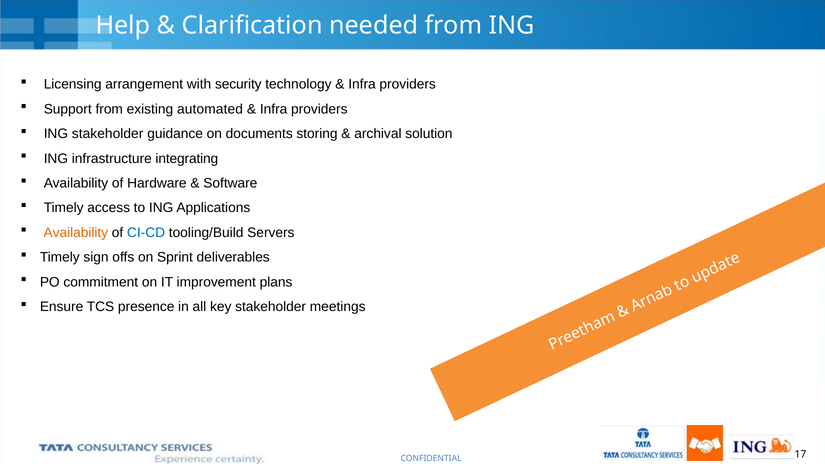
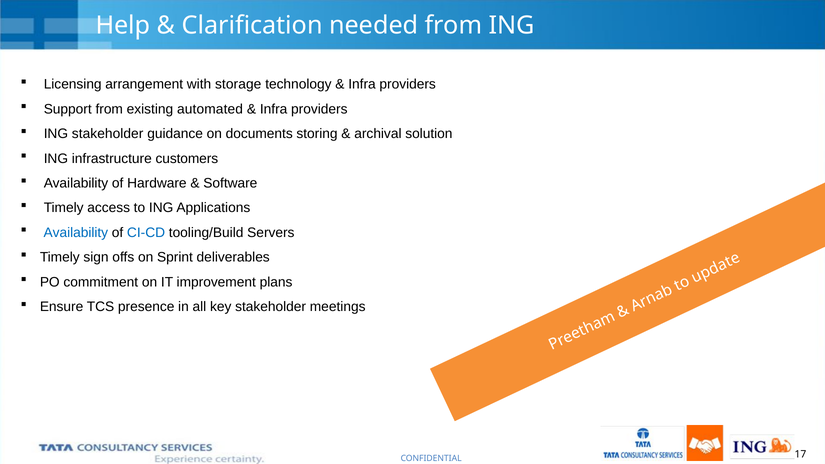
security: security -> storage
integrating: integrating -> customers
Availability at (76, 233) colour: orange -> blue
